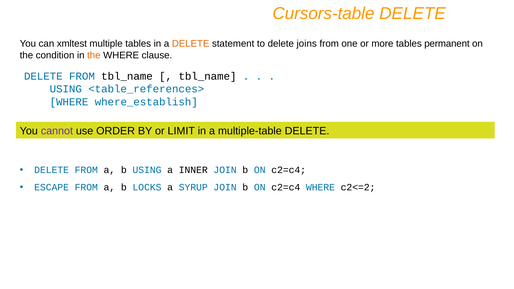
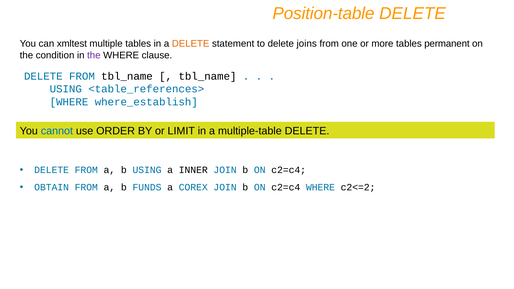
Cursors-table: Cursors-table -> Position-table
the at (94, 55) colour: orange -> purple
cannot colour: purple -> blue
ESCAPE: ESCAPE -> OBTAIN
LOCKS: LOCKS -> FUNDS
SYRUP: SYRUP -> COREX
